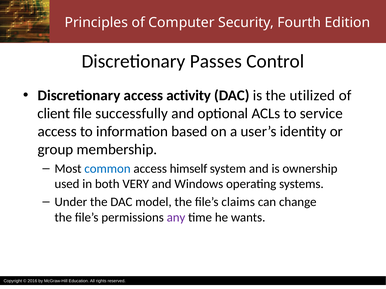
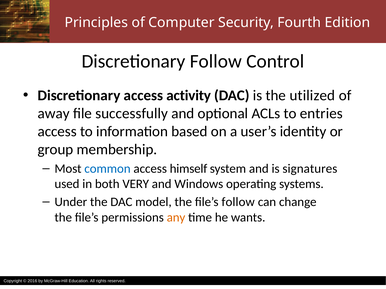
Discretionary Passes: Passes -> Follow
client: client -> away
service: service -> entries
ownership: ownership -> signatures
file’s claims: claims -> follow
any colour: purple -> orange
